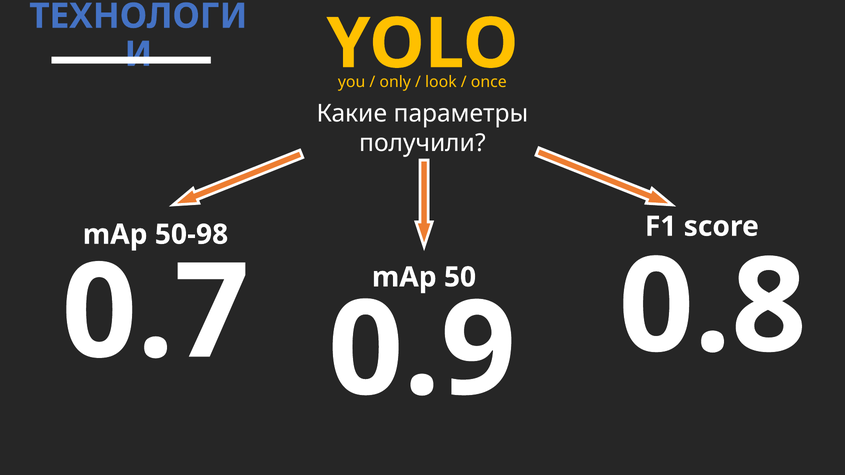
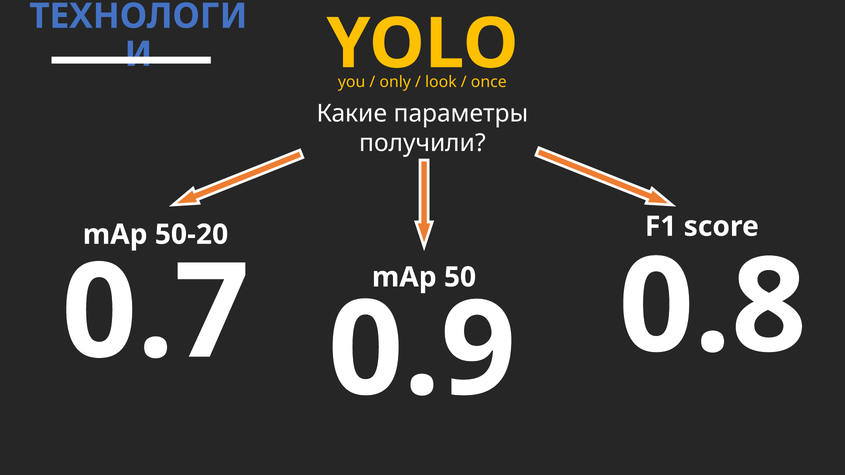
50-98: 50-98 -> 50-20
